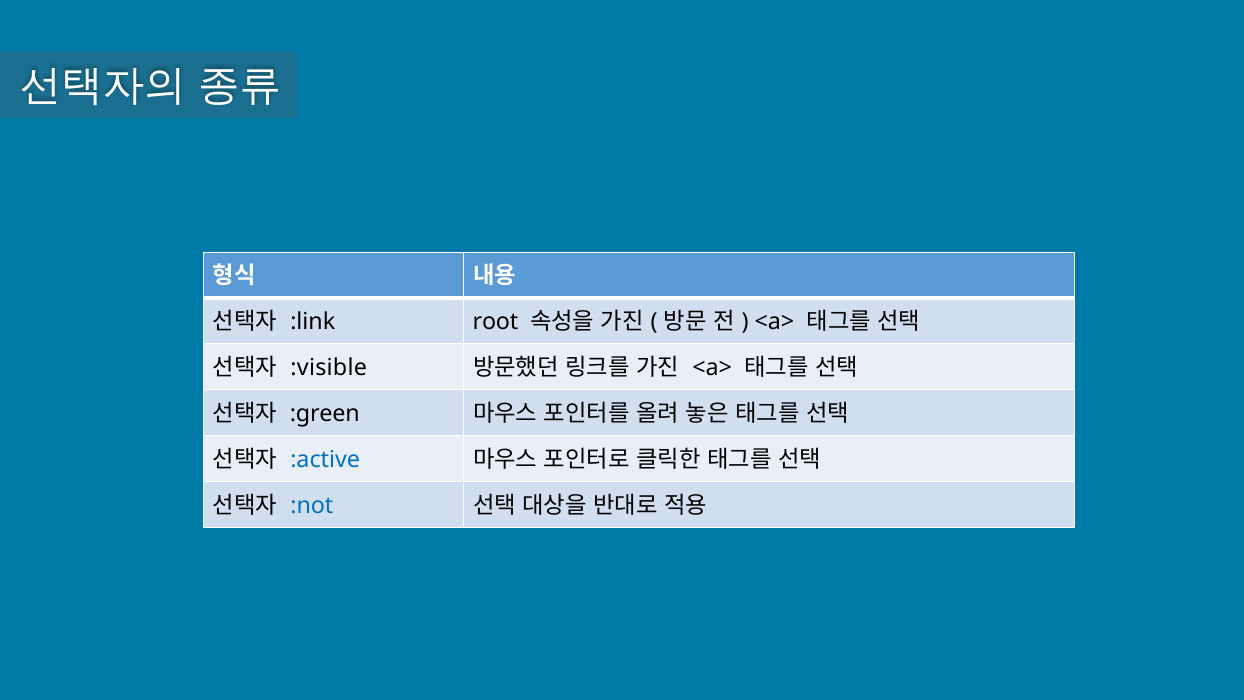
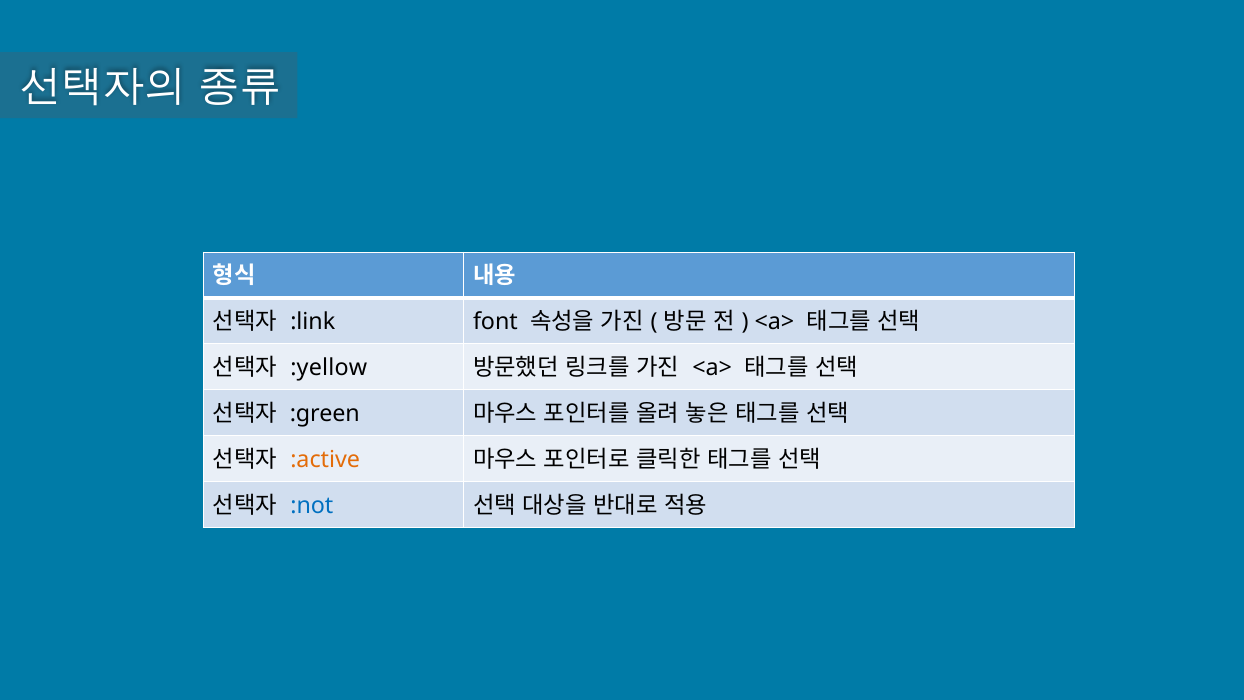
root: root -> font
:visible: :visible -> :yellow
:active colour: blue -> orange
